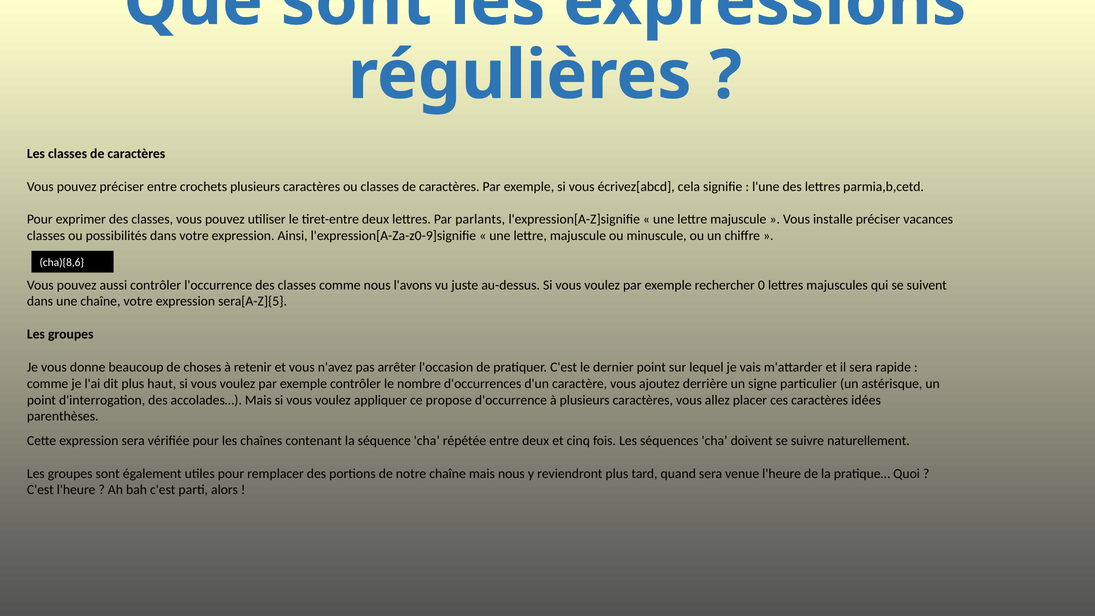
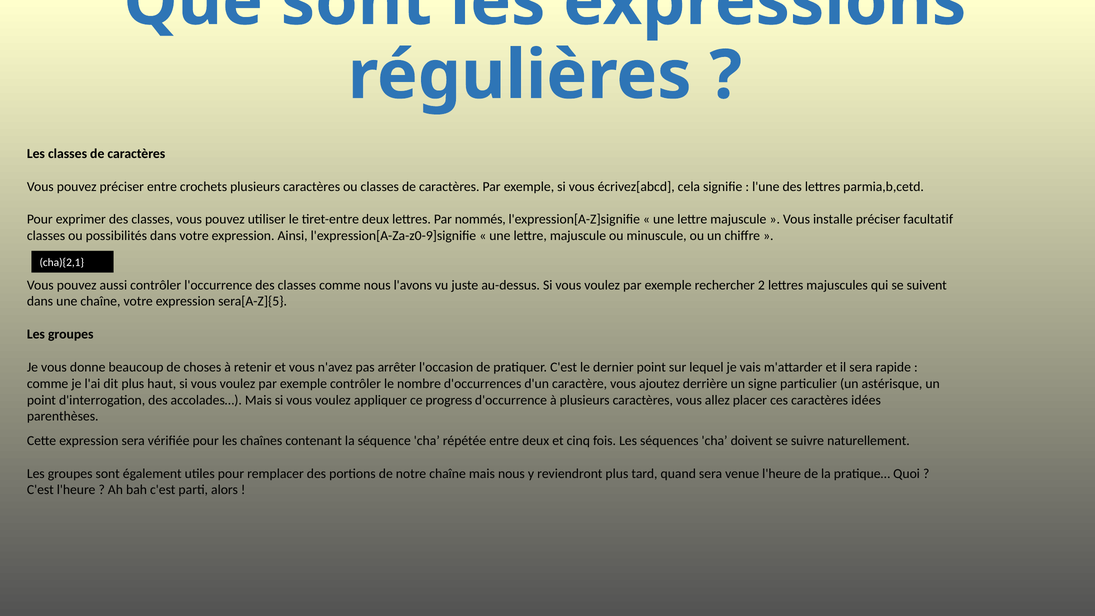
parlants: parlants -> nommés
vacances: vacances -> facultatif
cha){8,6: cha){8,6 -> cha){2,1
0: 0 -> 2
propose: propose -> progress
